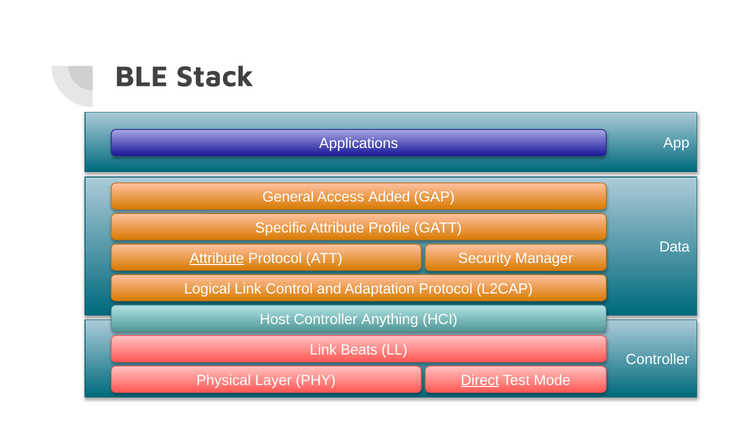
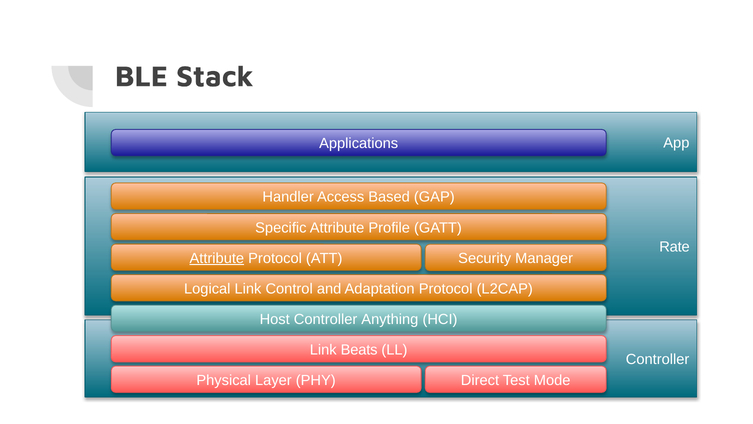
General: General -> Handler
Added: Added -> Based
Data: Data -> Rate
Direct underline: present -> none
